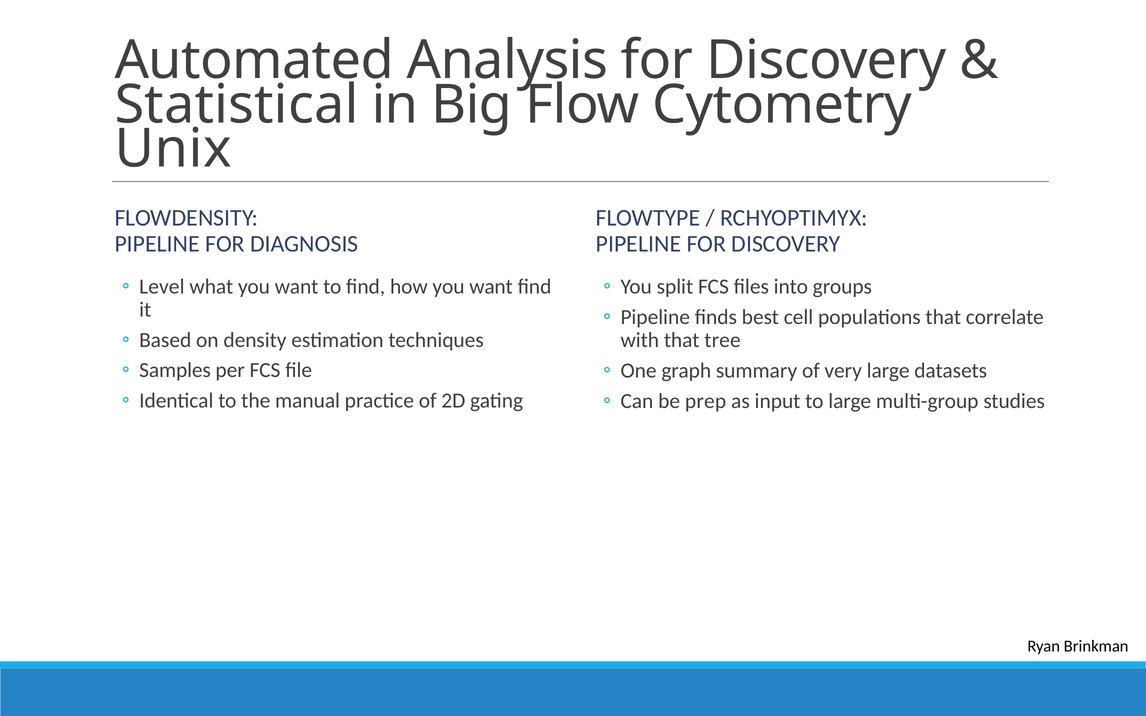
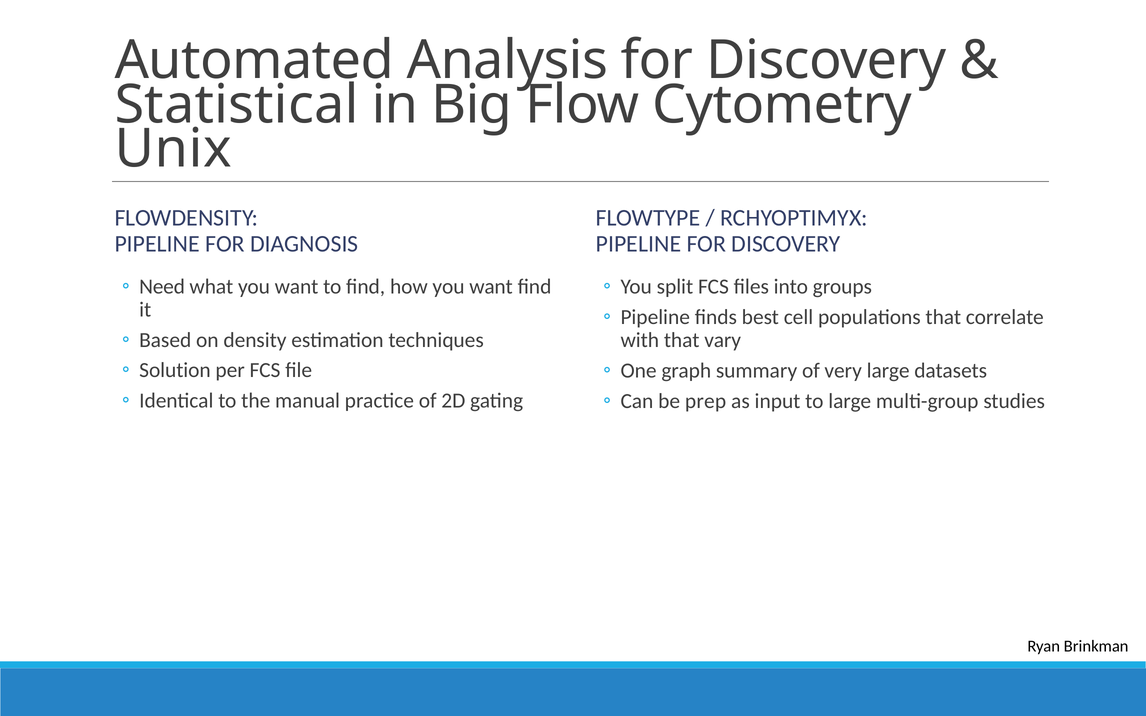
Level: Level -> Need
tree: tree -> vary
Samples: Samples -> Solution
